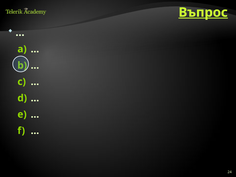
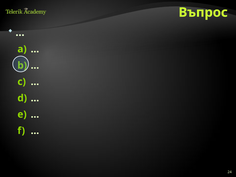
Въпрос underline: present -> none
